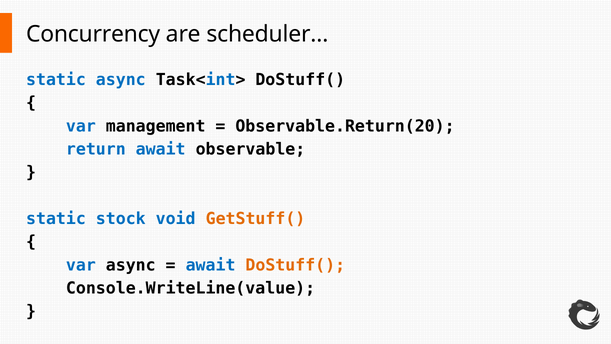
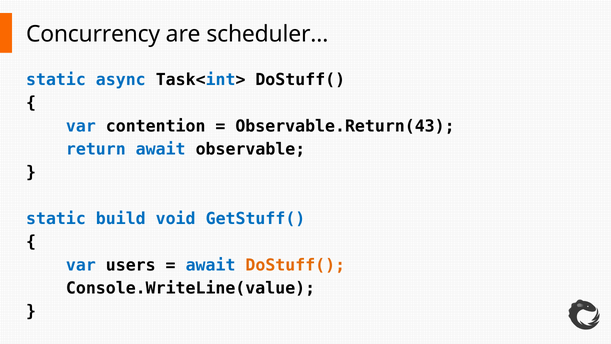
management: management -> contention
Observable.Return(20: Observable.Return(20 -> Observable.Return(43
stock: stock -> build
GetStuff( colour: orange -> blue
var async: async -> users
